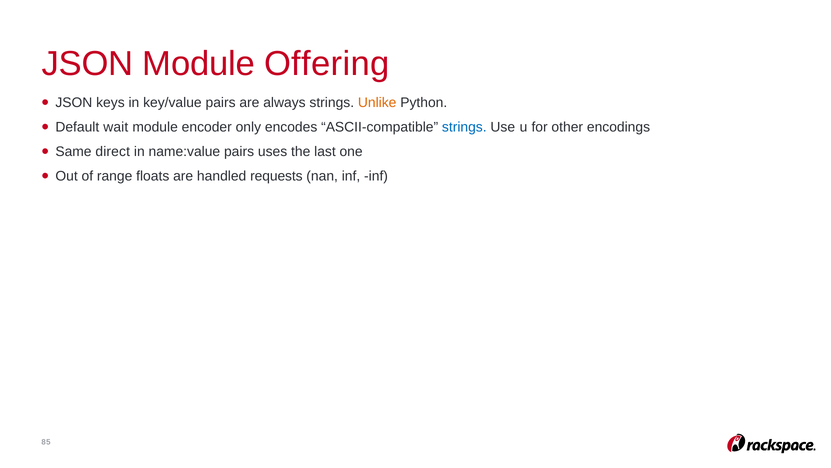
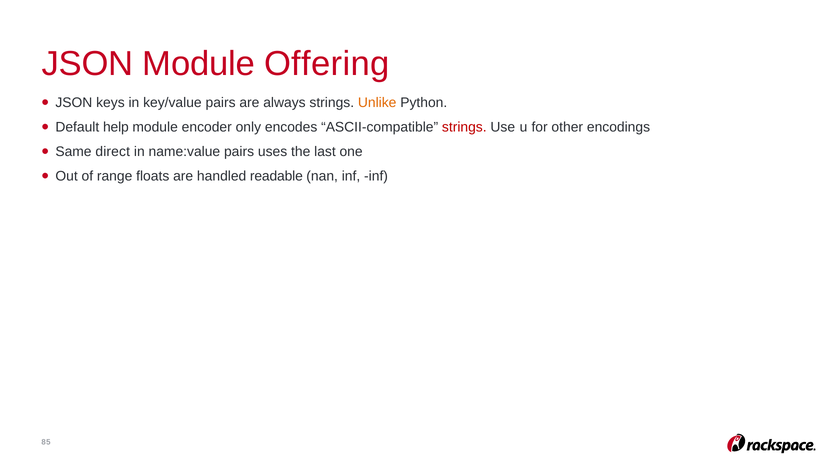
wait: wait -> help
strings at (464, 127) colour: blue -> red
requests: requests -> readable
